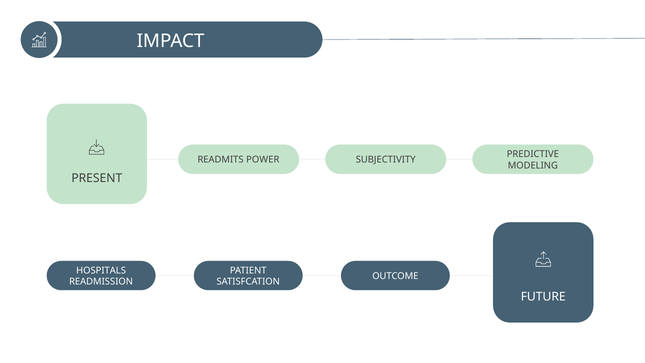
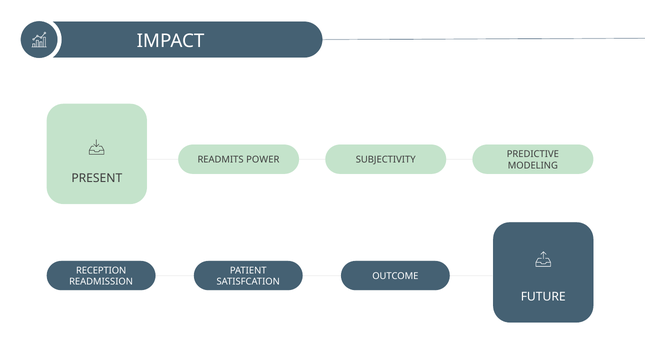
HOSPITALS: HOSPITALS -> RECEPTION
